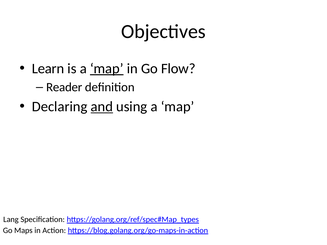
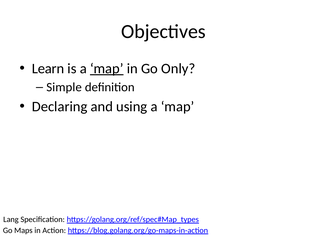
Flow: Flow -> Only
Reader: Reader -> Simple
and underline: present -> none
